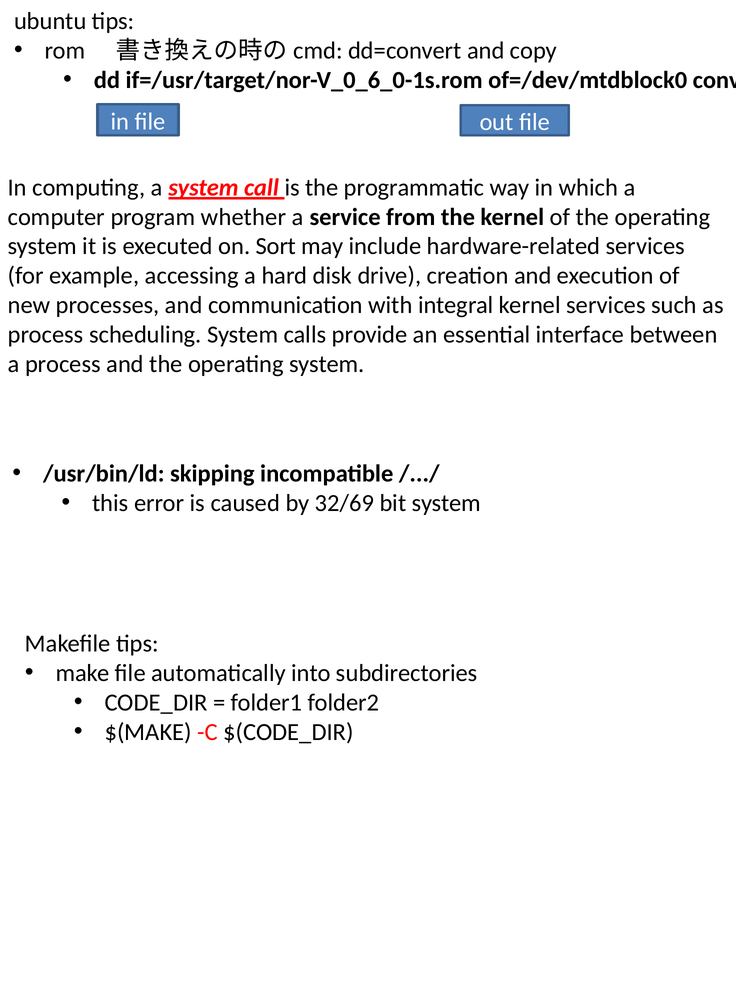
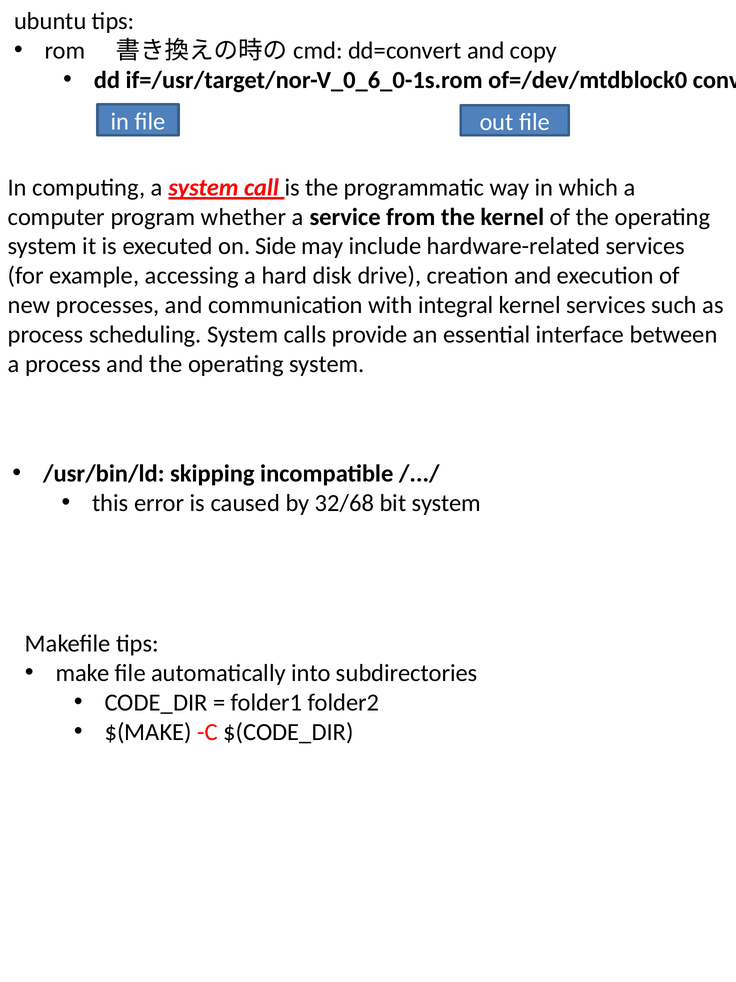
Sort: Sort -> Side
32/69: 32/69 -> 32/68
